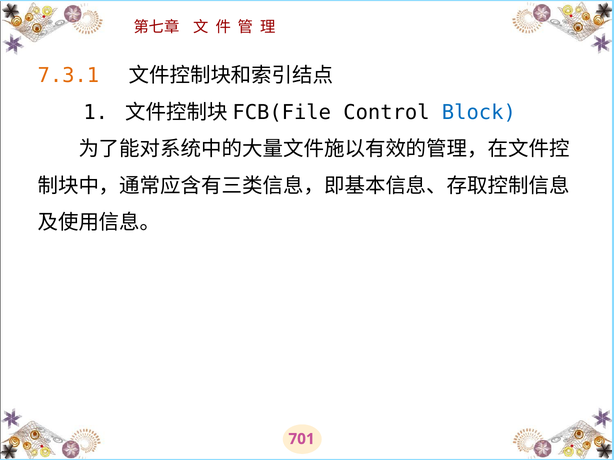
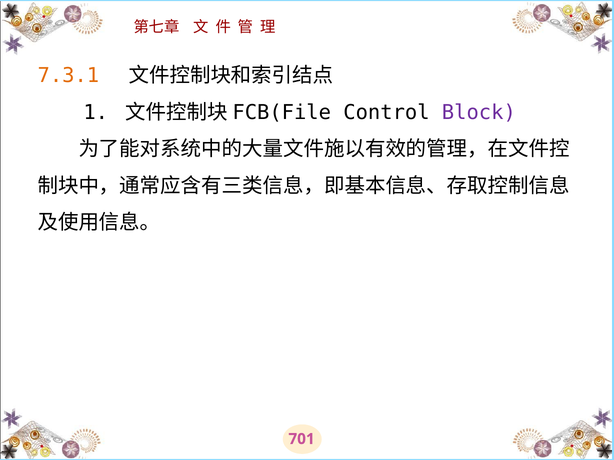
Block colour: blue -> purple
